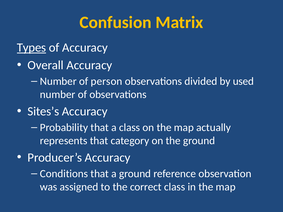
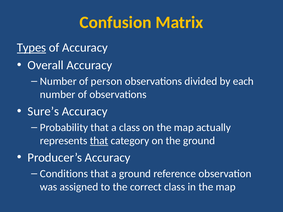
used: used -> each
Sites’s: Sites’s -> Sure’s
that at (99, 141) underline: none -> present
